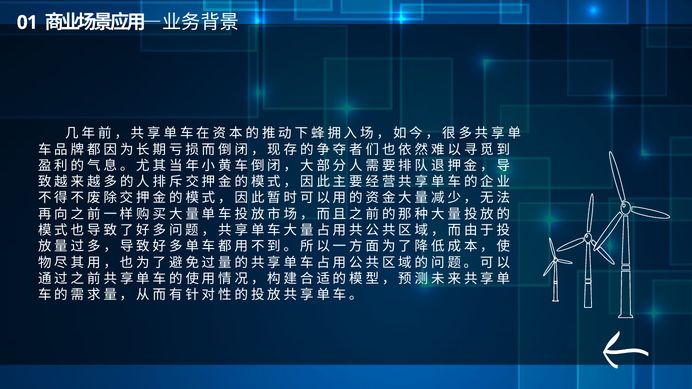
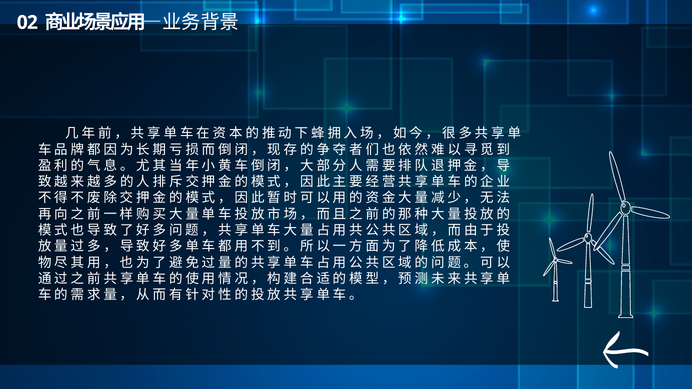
1: 1 -> 2
